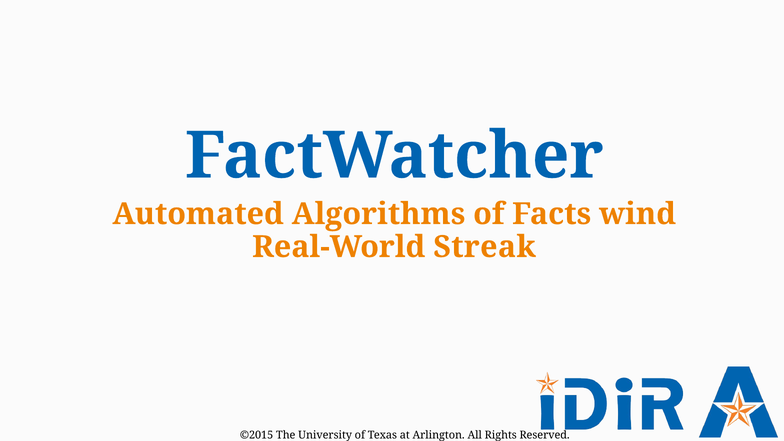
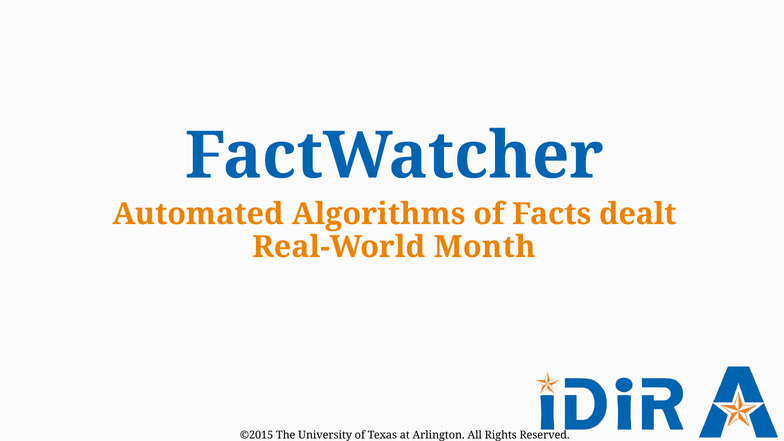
wind: wind -> dealt
Streak: Streak -> Month
